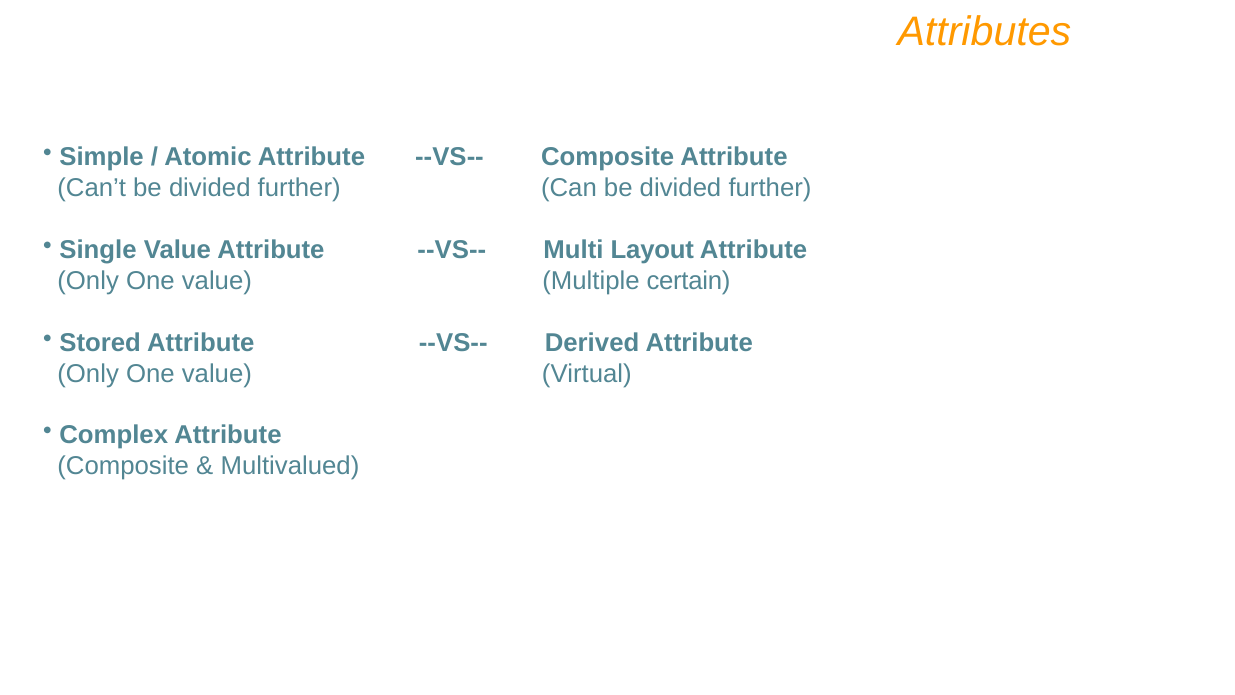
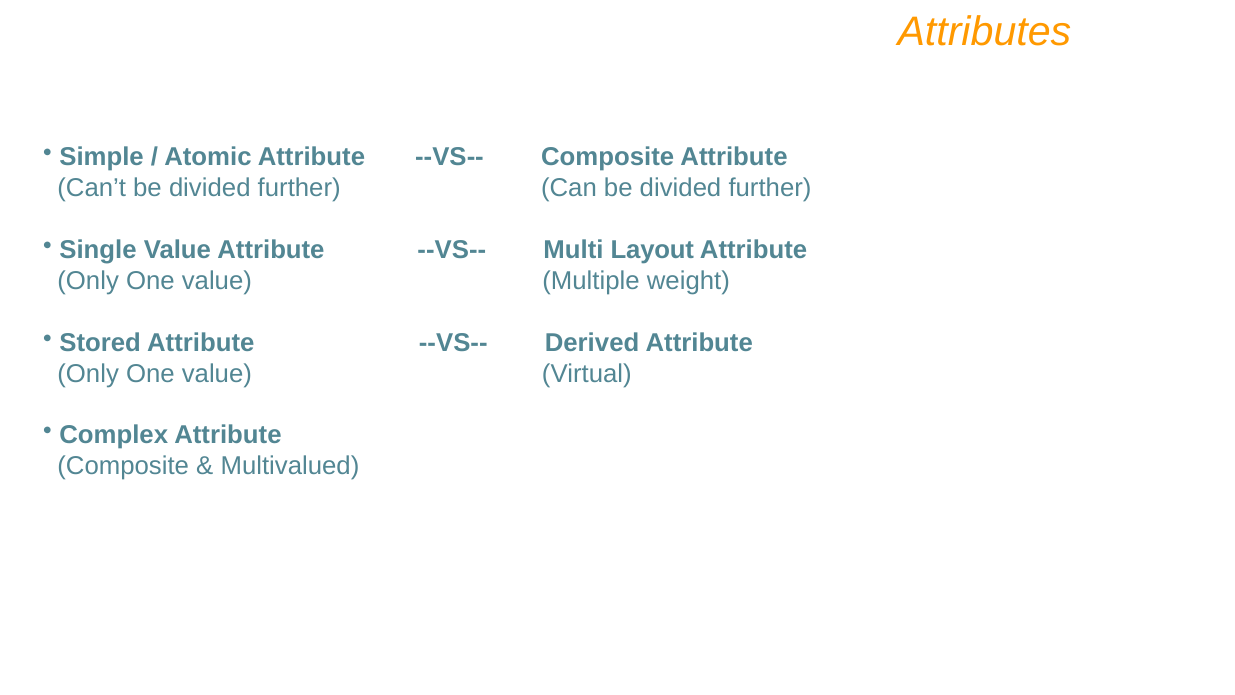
certain: certain -> weight
